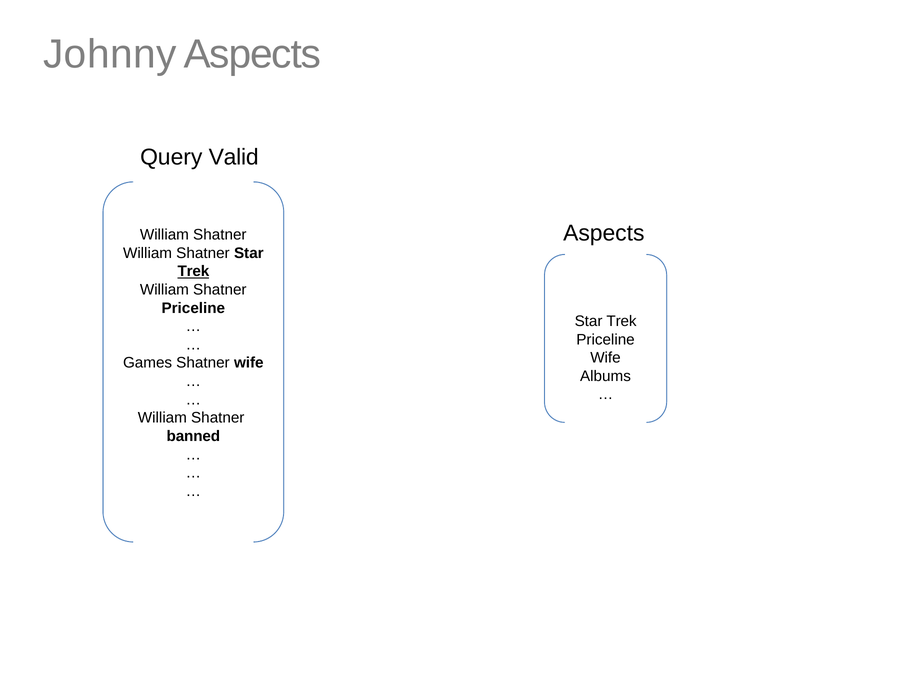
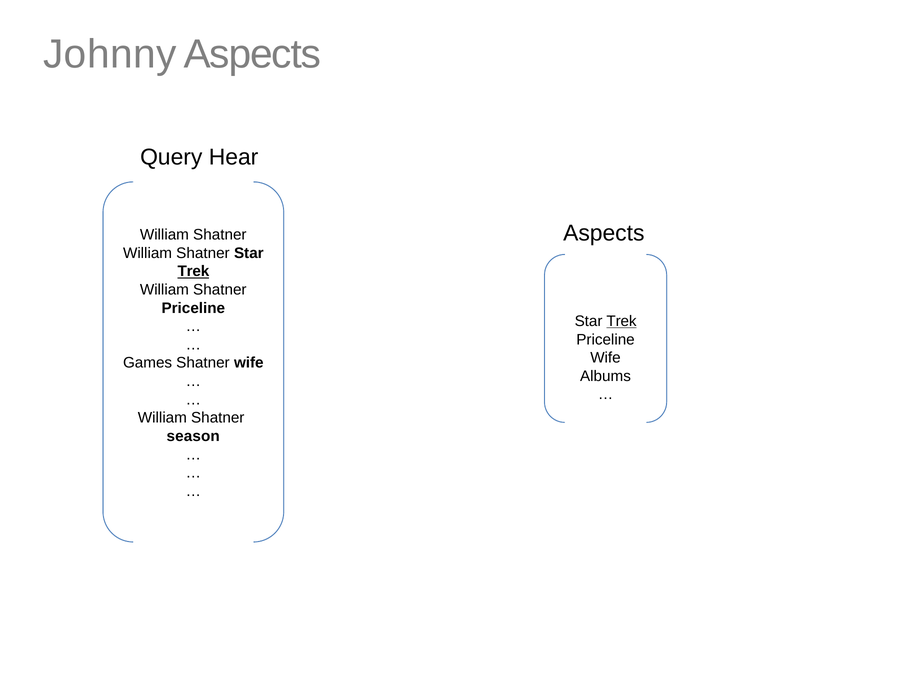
Valid: Valid -> Hear
Trek at (622, 321) underline: none -> present
banned: banned -> season
